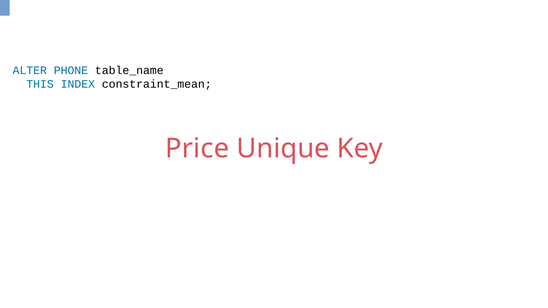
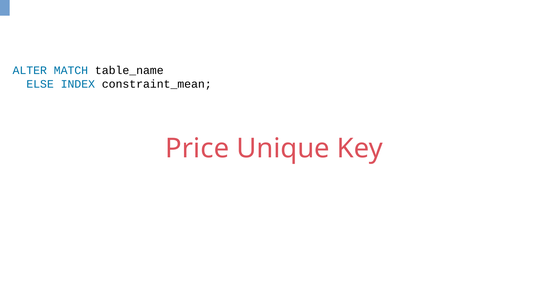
PHONE: PHONE -> MATCH
THIS: THIS -> ELSE
